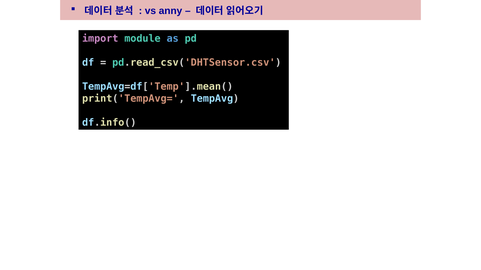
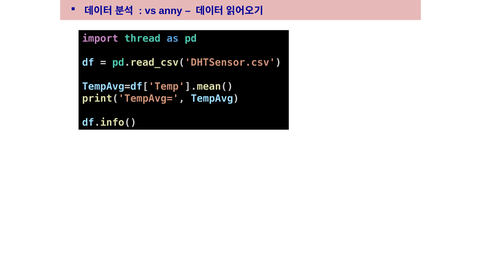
module: module -> thread
